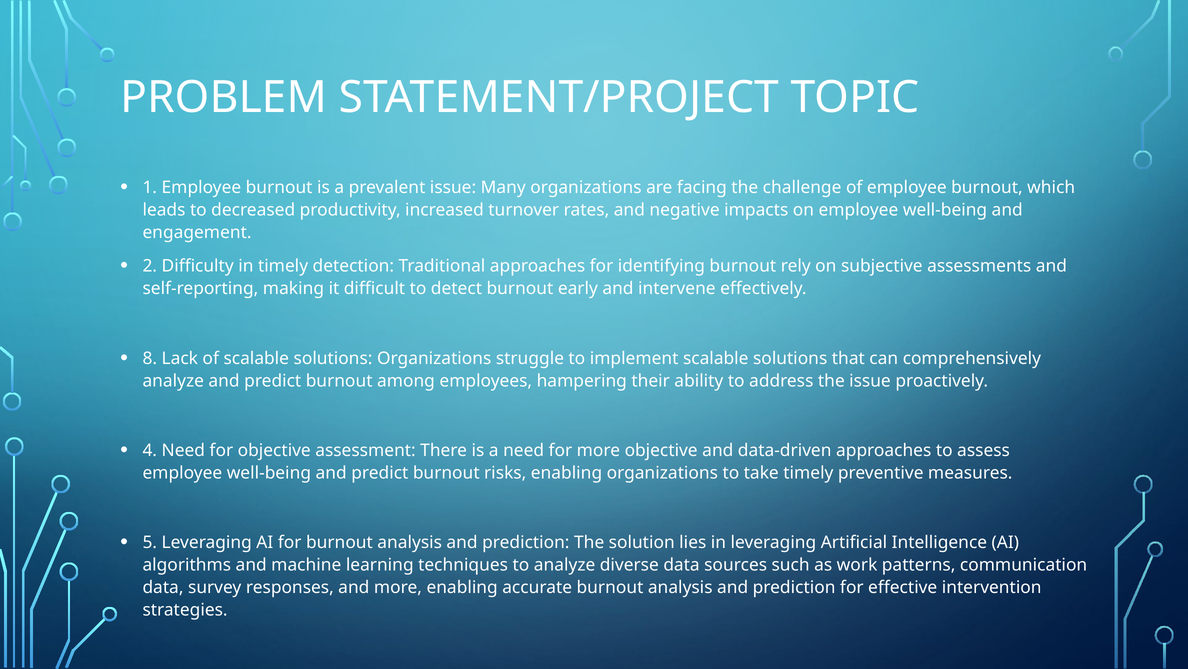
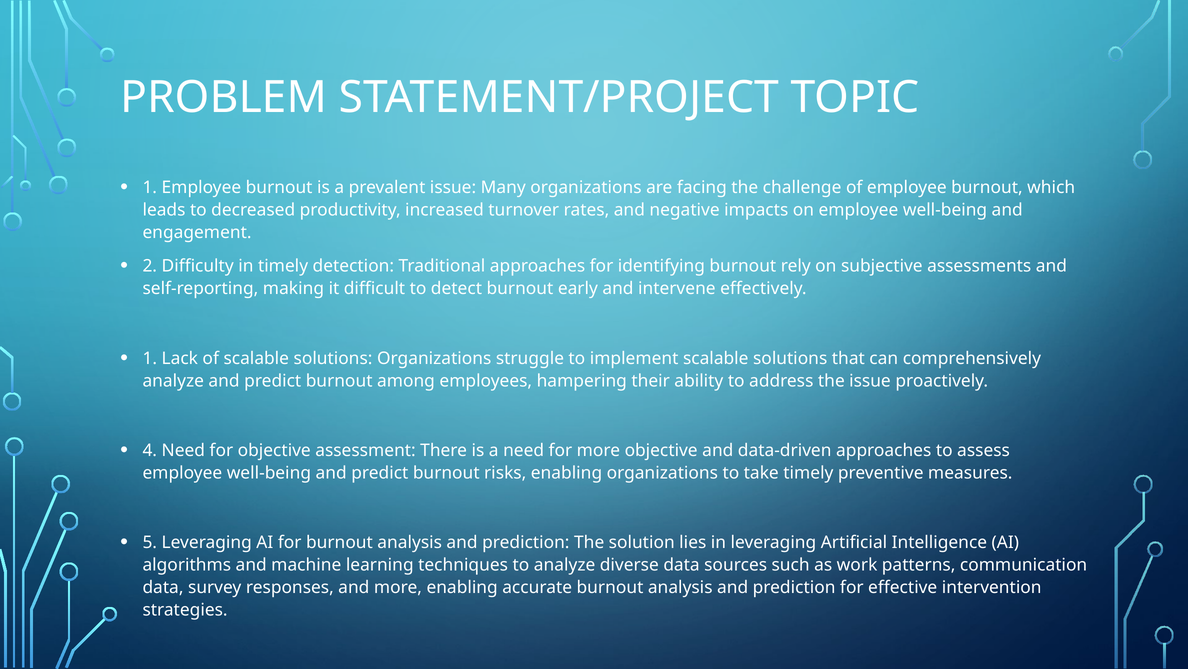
8 at (150, 358): 8 -> 1
